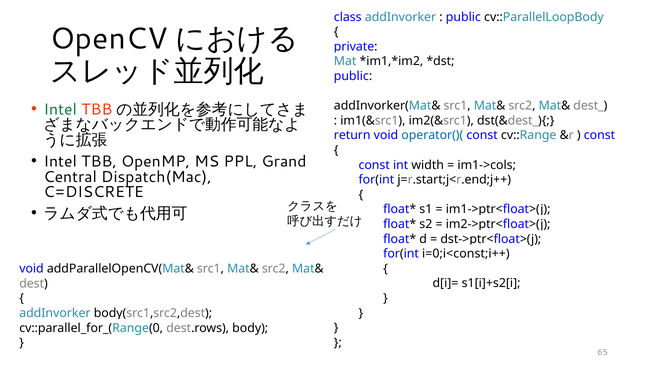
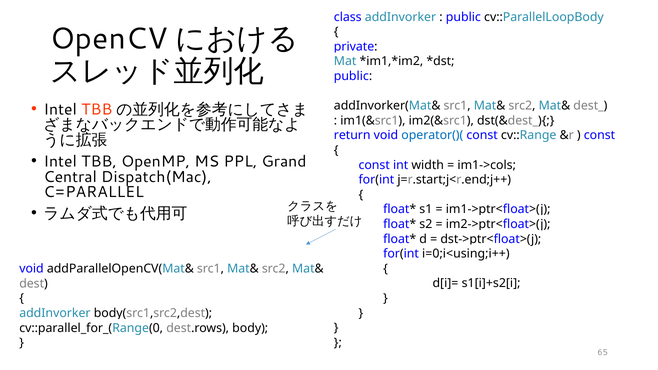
Intel at (60, 109) colour: green -> black
C=DISCRETE: C=DISCRETE -> C=PARALLEL
i=0;i<const;i++: i=0;i<const;i++ -> i=0;i<using;i++
